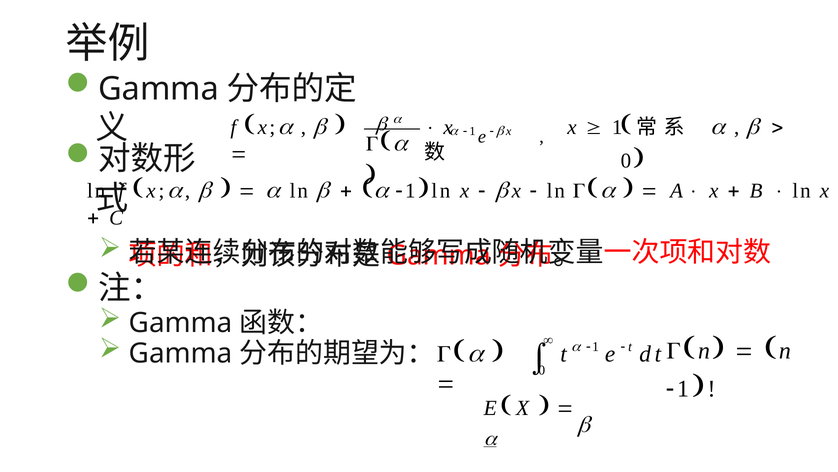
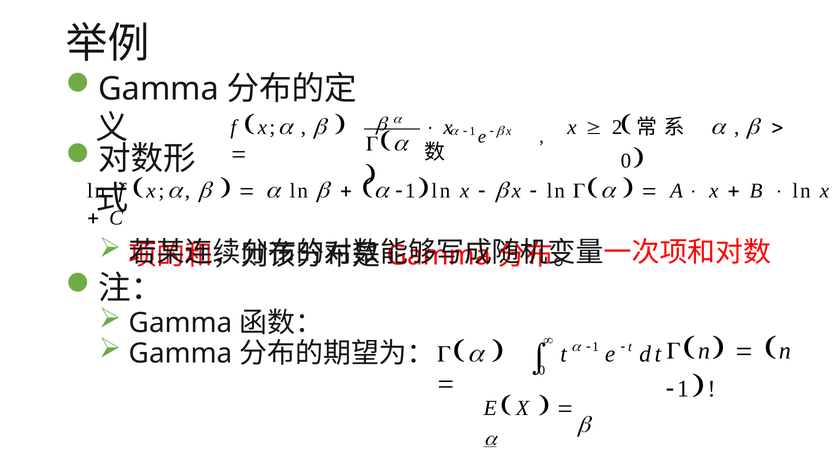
1: 1 -> 2
